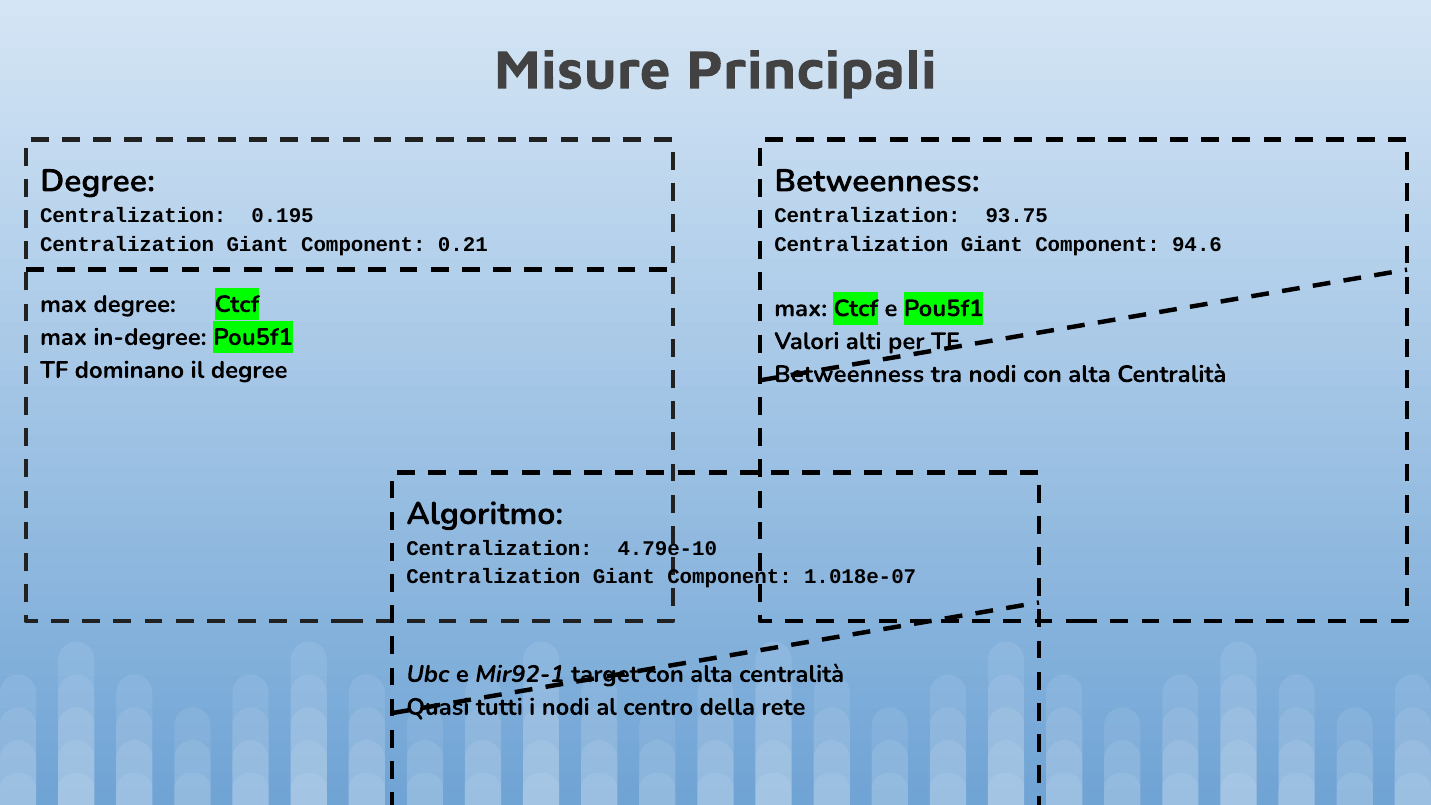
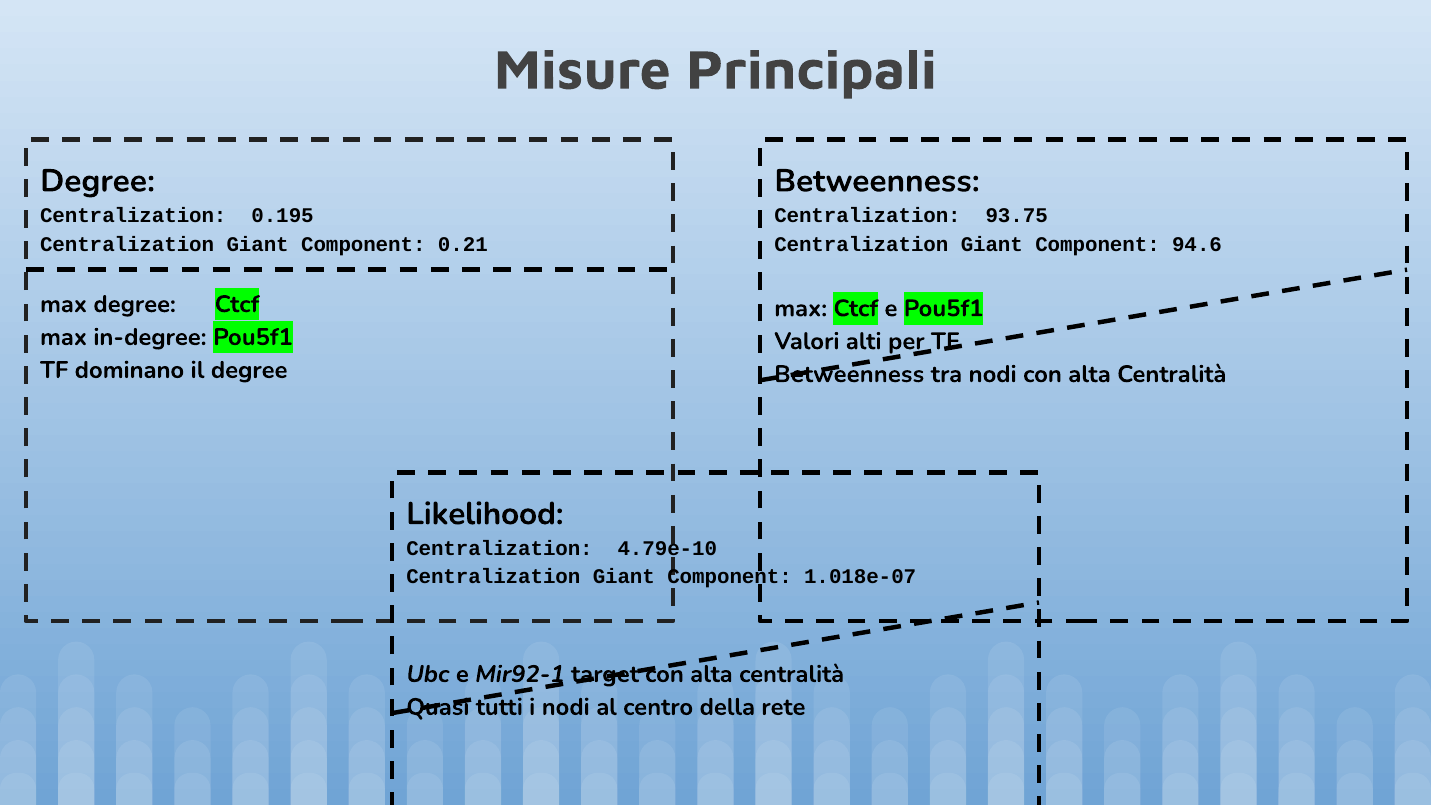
Algoritmo: Algoritmo -> Likelihood
